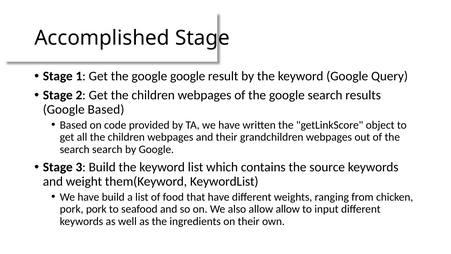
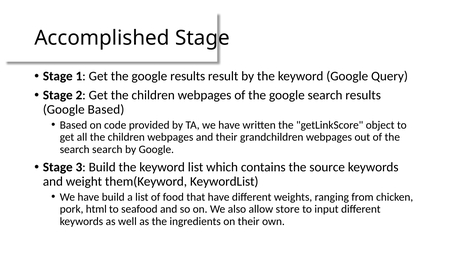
google google: google -> results
pork pork: pork -> html
allow allow: allow -> store
